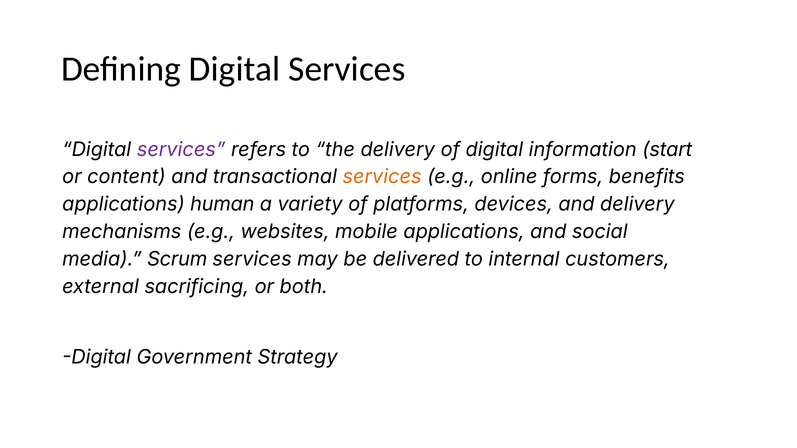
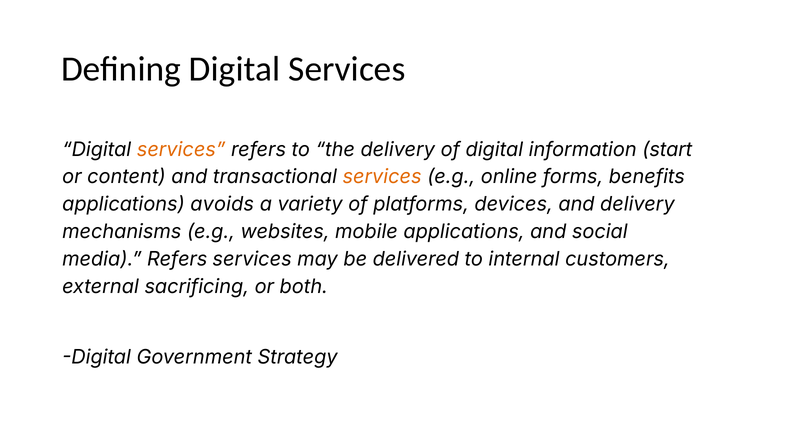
services at (181, 150) colour: purple -> orange
human: human -> avoids
media Scrum: Scrum -> Refers
